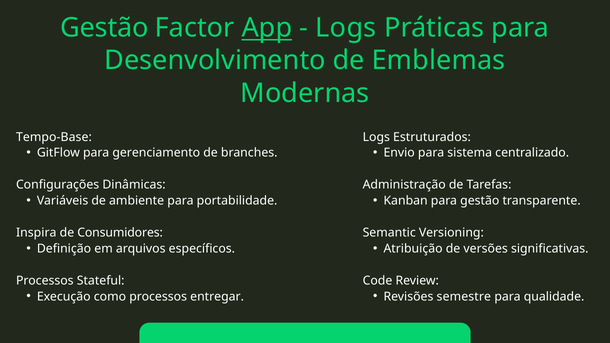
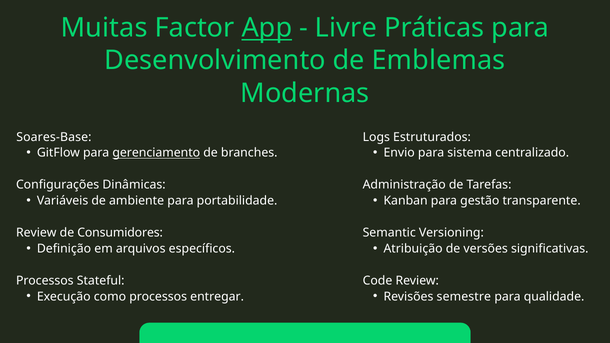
Gestão at (104, 28): Gestão -> Muitas
Logs at (346, 28): Logs -> Livre
Tempo-Base: Tempo-Base -> Soares-Base
gerenciamento underline: none -> present
Inspira at (36, 233): Inspira -> Review
